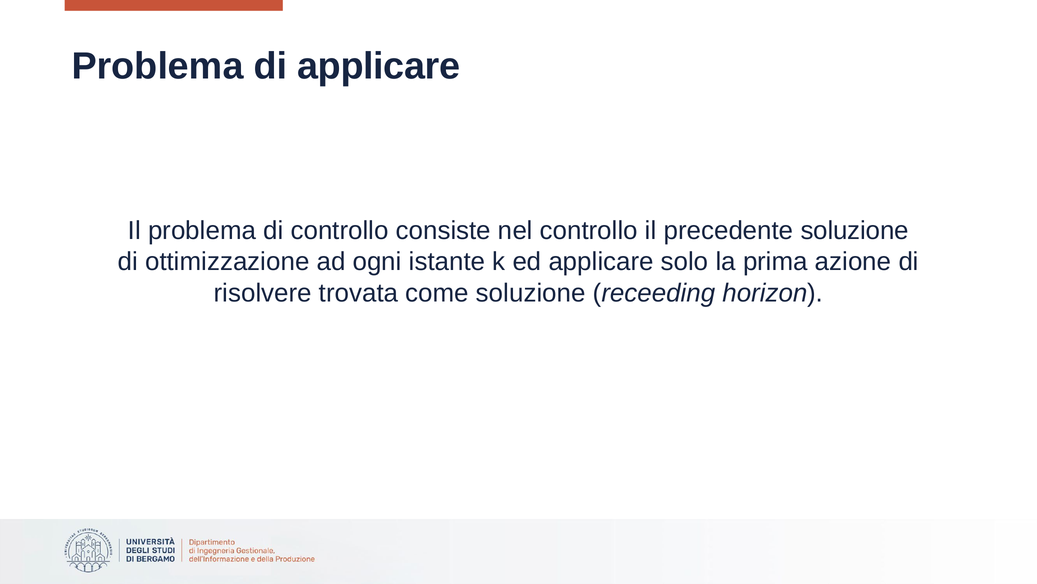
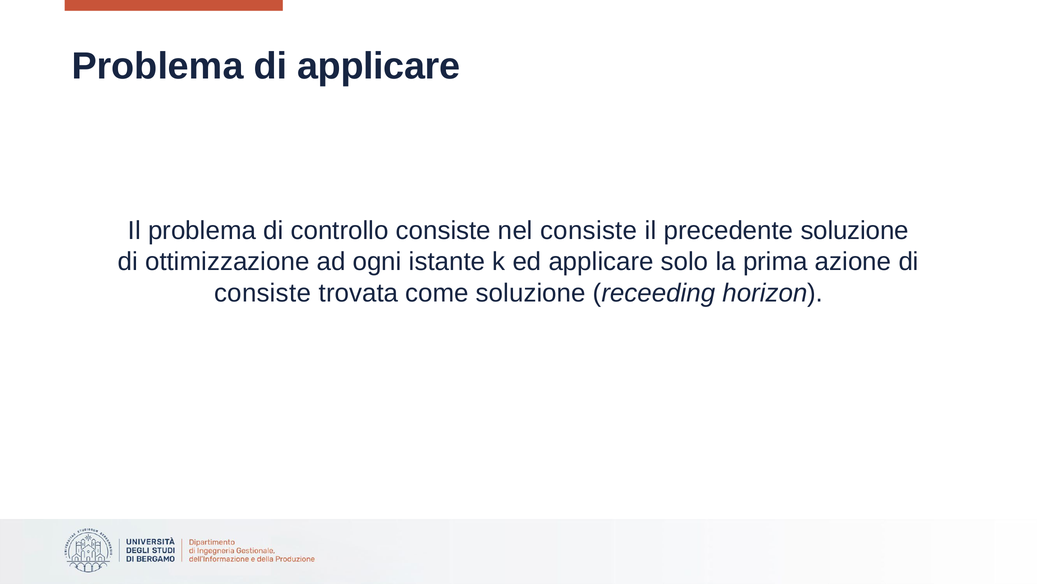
nel controllo: controllo -> consiste
risolvere at (263, 293): risolvere -> consiste
